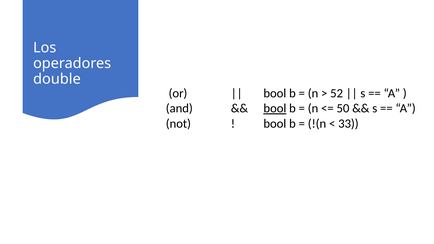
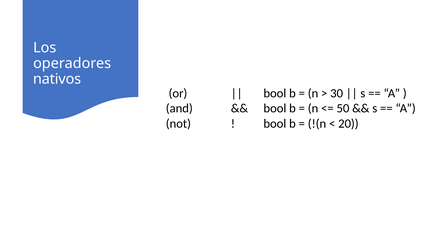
double: double -> nativos
52: 52 -> 30
bool at (275, 108) underline: present -> none
33: 33 -> 20
